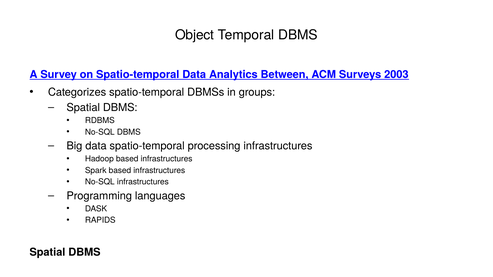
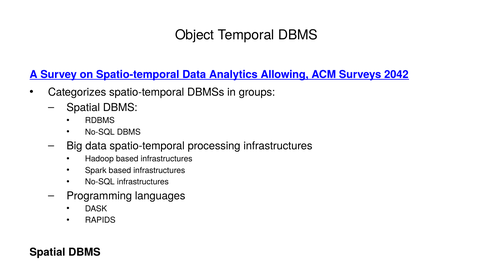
Between: Between -> Allowing
2003: 2003 -> 2042
